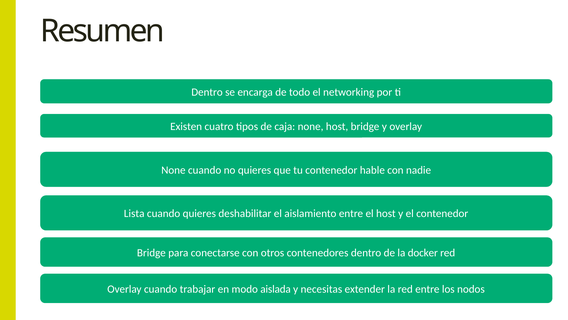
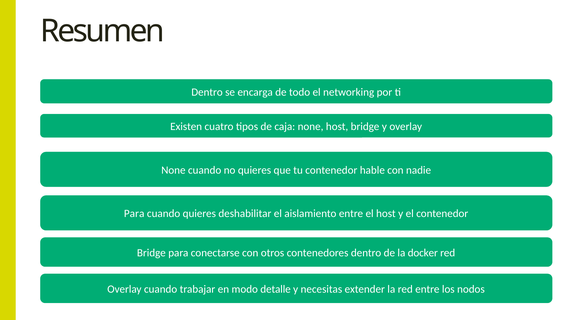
Lista at (134, 213): Lista -> Para
aislada: aislada -> detalle
